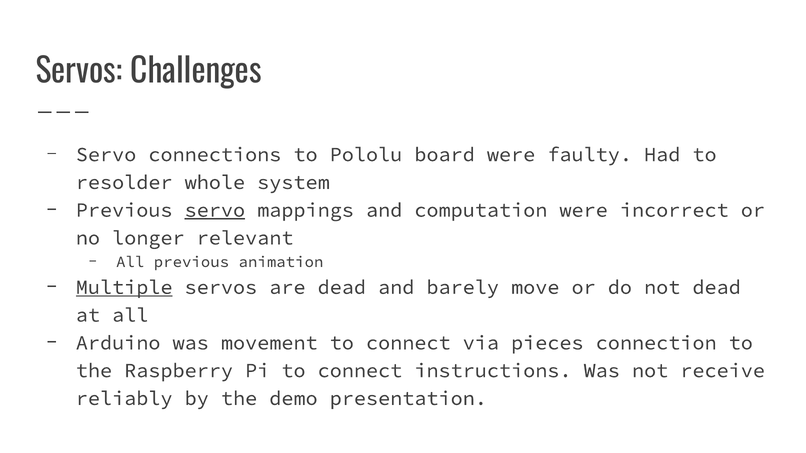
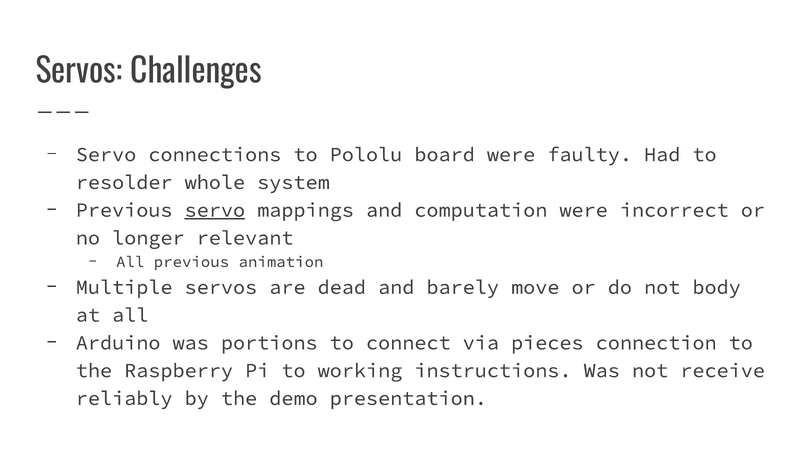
Multiple underline: present -> none
not dead: dead -> body
movement: movement -> portions
Pi to connect: connect -> working
